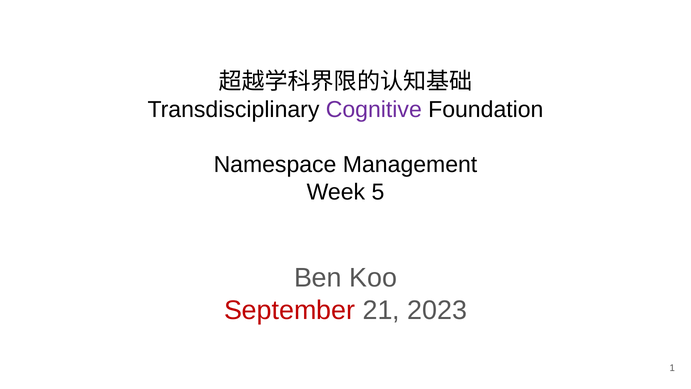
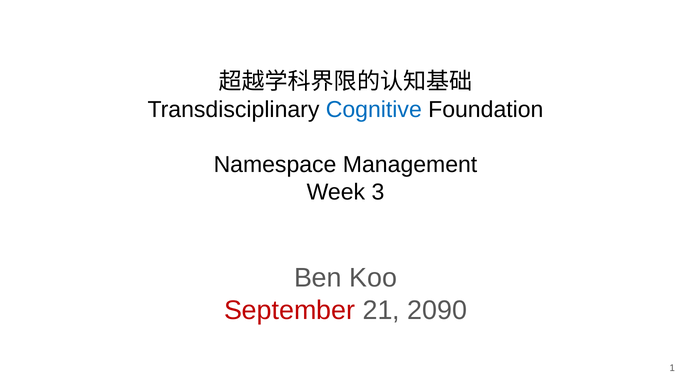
Cognitive colour: purple -> blue
5: 5 -> 3
2023: 2023 -> 2090
